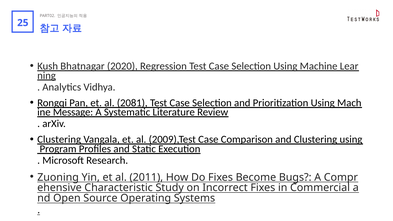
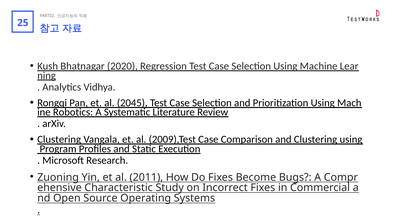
2081: 2081 -> 2045
Message: Message -> Robotics
